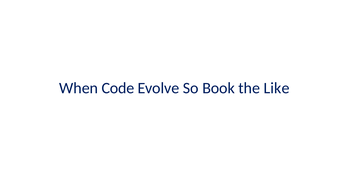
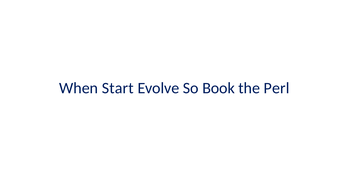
Code: Code -> Start
Like: Like -> Perl
